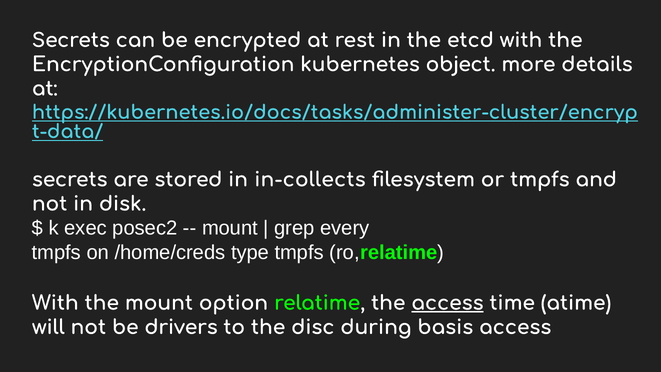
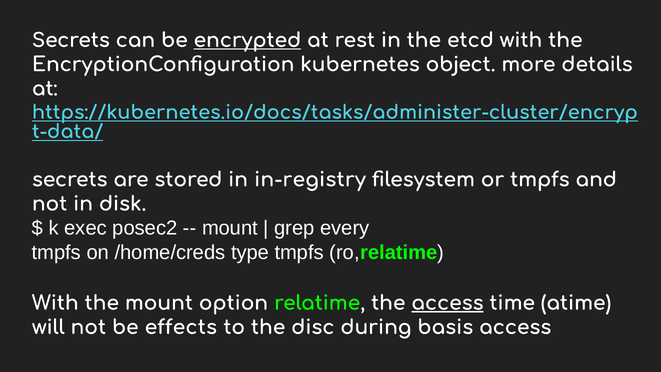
encrypted underline: none -> present
in-collects: in-collects -> in-registry
drivers: drivers -> effects
